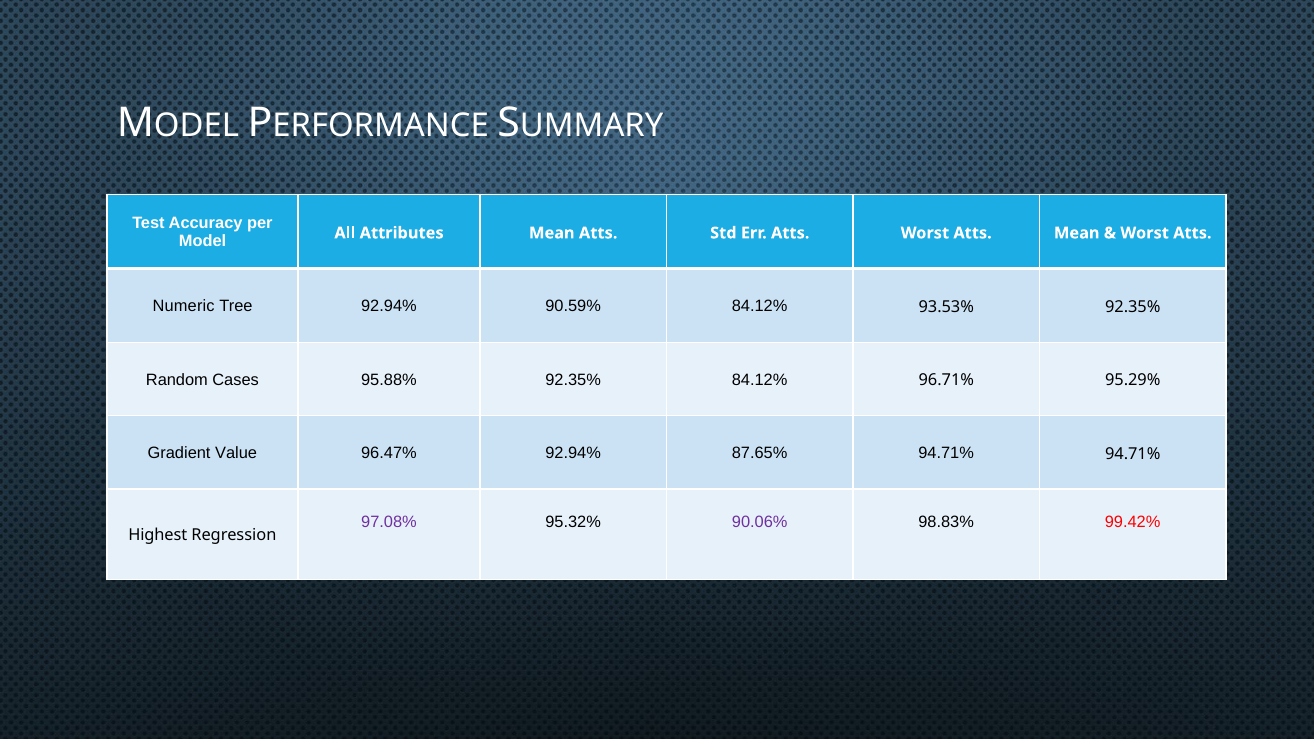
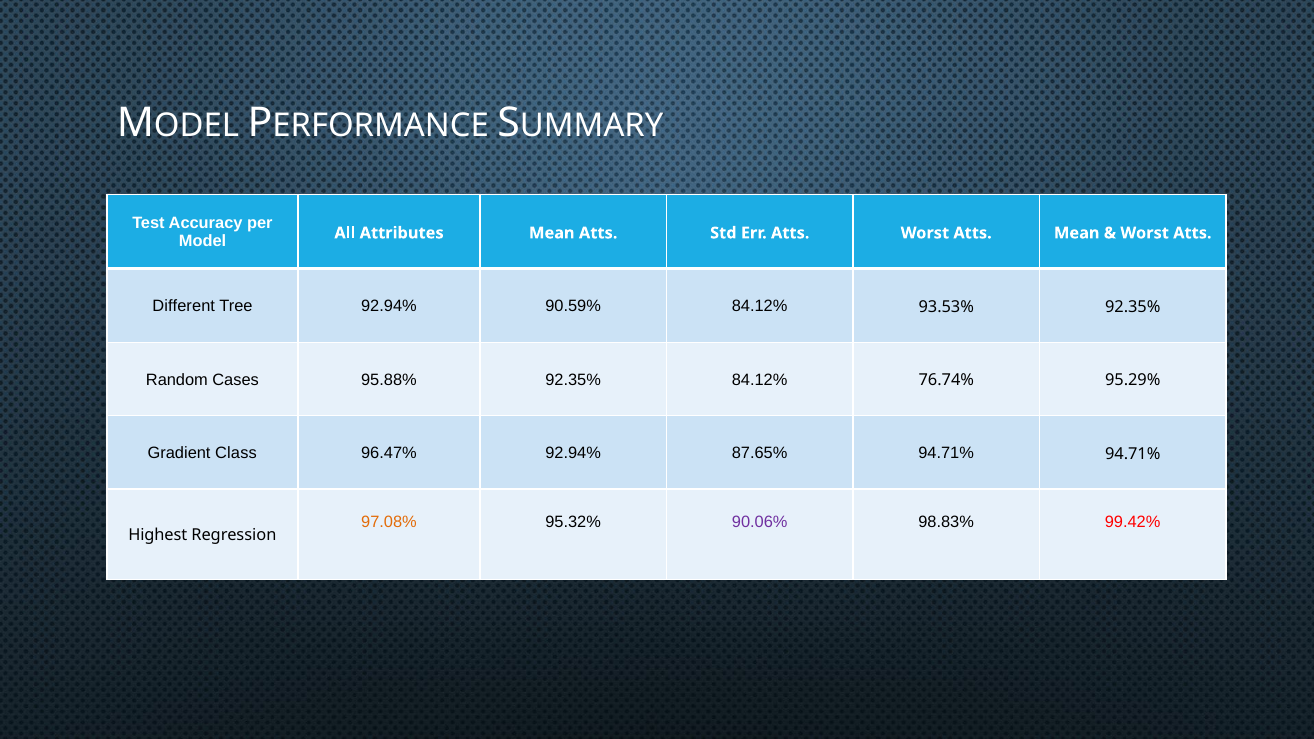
Numeric: Numeric -> Different
96.71%: 96.71% -> 76.74%
Value: Value -> Class
97.08% colour: purple -> orange
